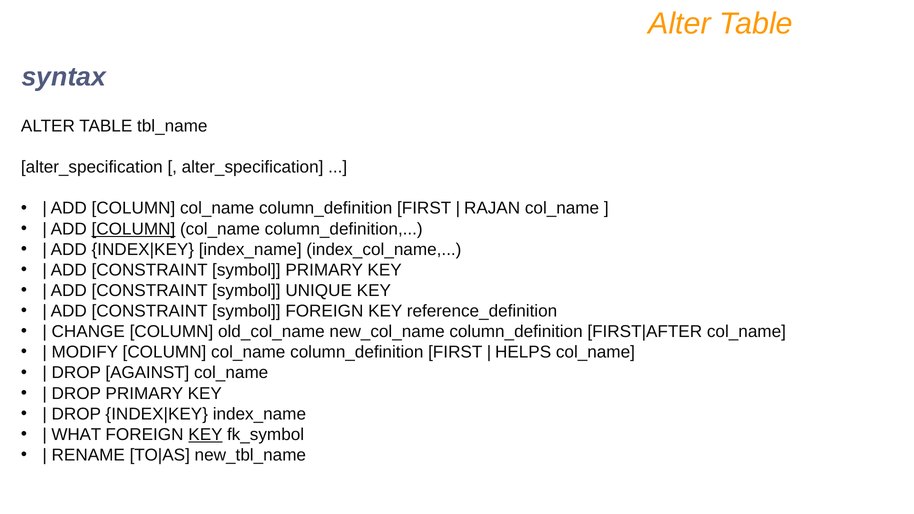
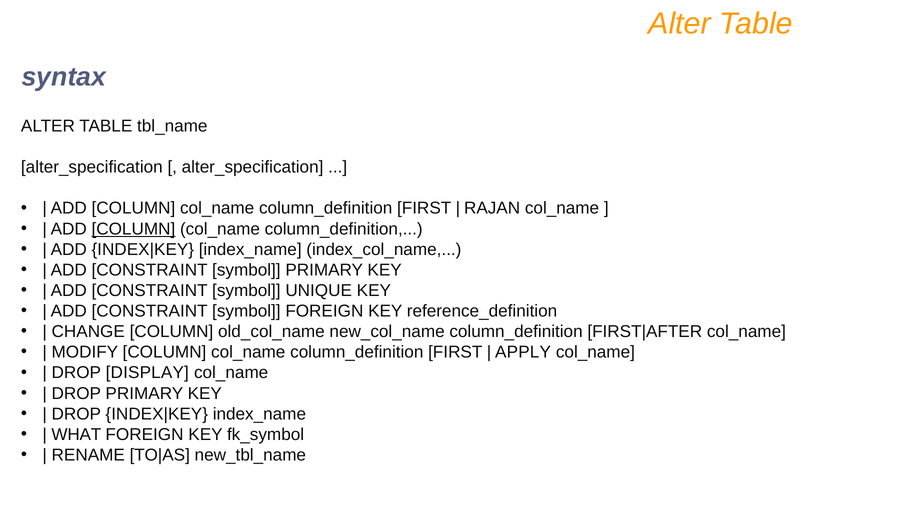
HELPS: HELPS -> APPLY
AGAINST: AGAINST -> DISPLAY
KEY at (205, 435) underline: present -> none
